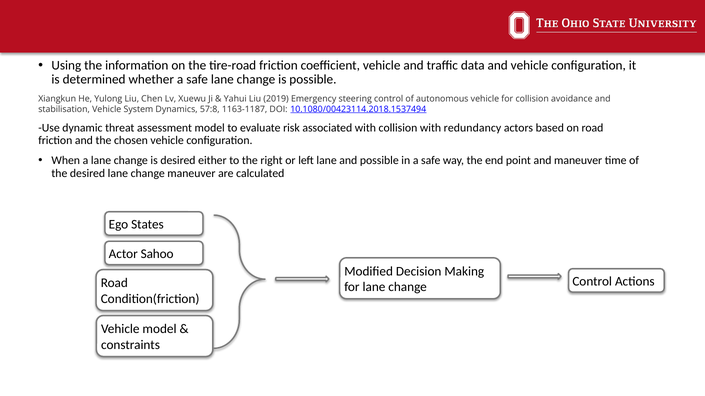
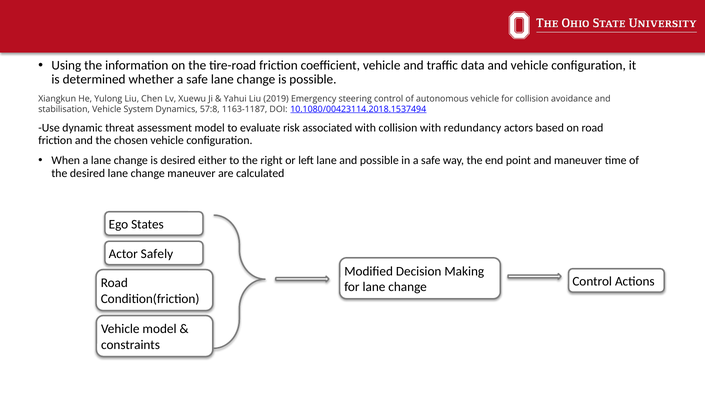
Sahoo: Sahoo -> Safely
